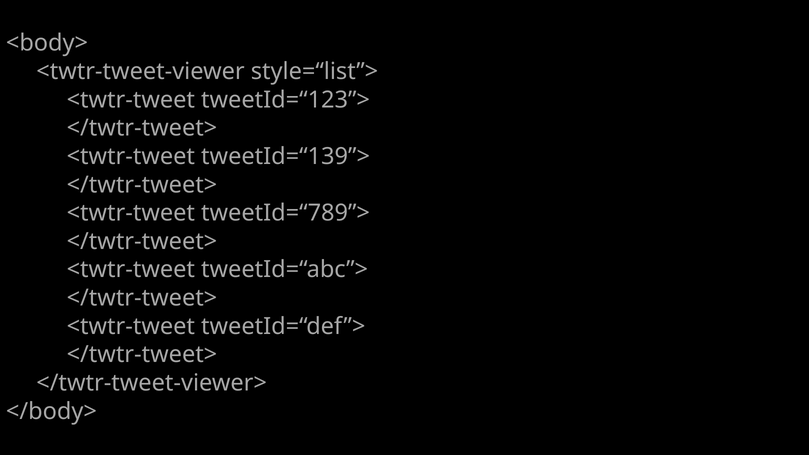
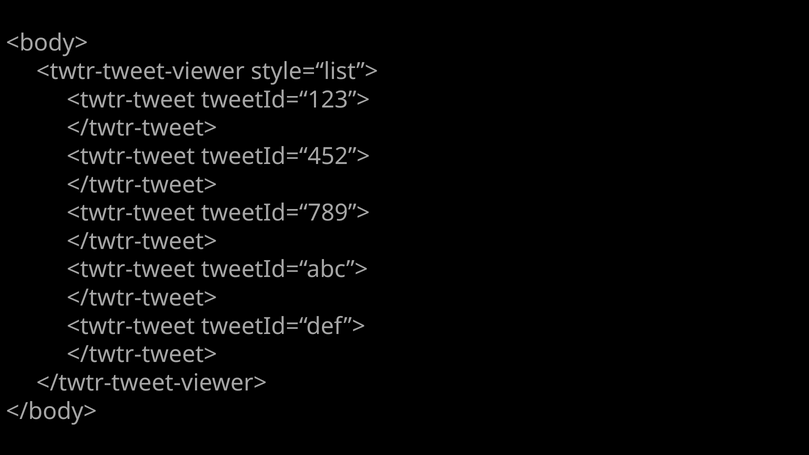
tweetId=“139”>: tweetId=“139”> -> tweetId=“452”>
